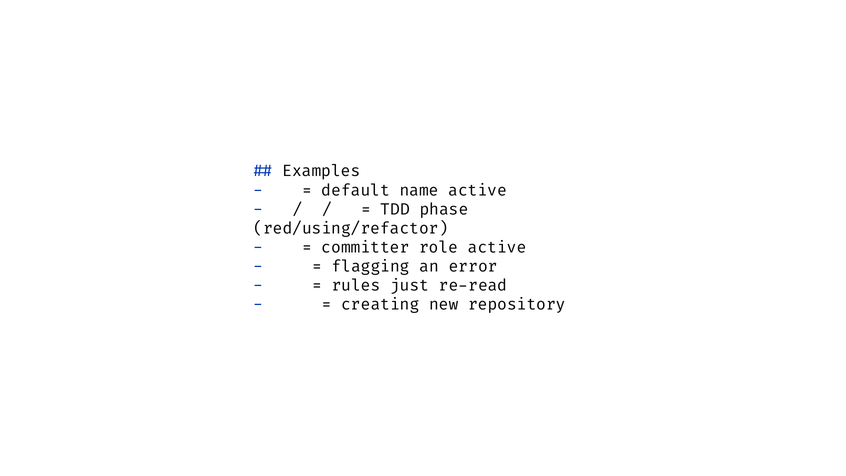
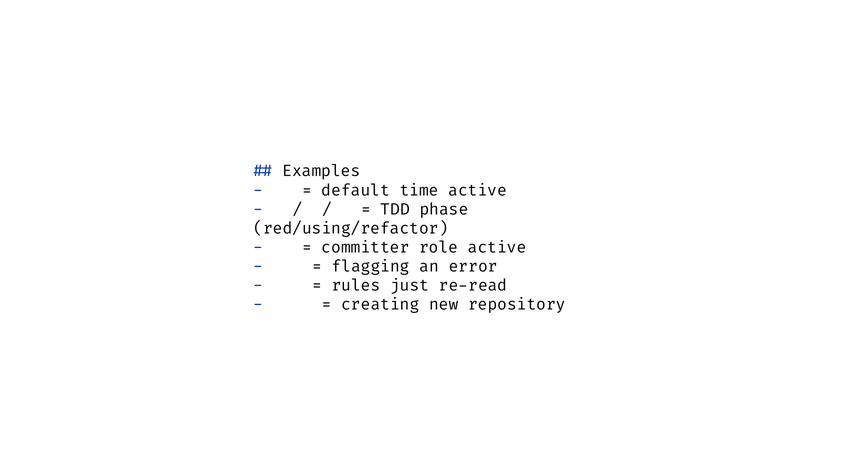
name: name -> time
